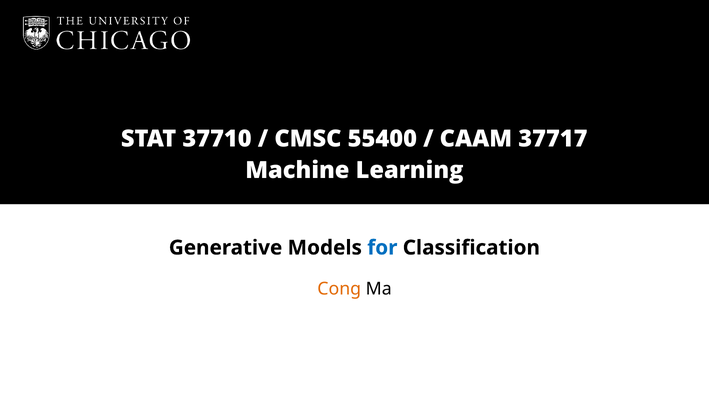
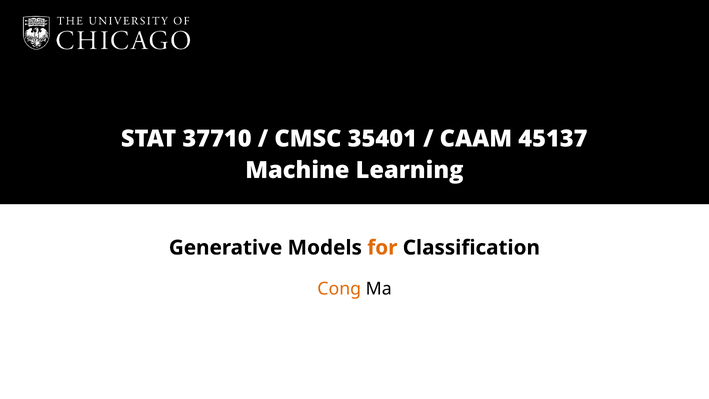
55400: 55400 -> 35401
37717: 37717 -> 45137
for colour: blue -> orange
